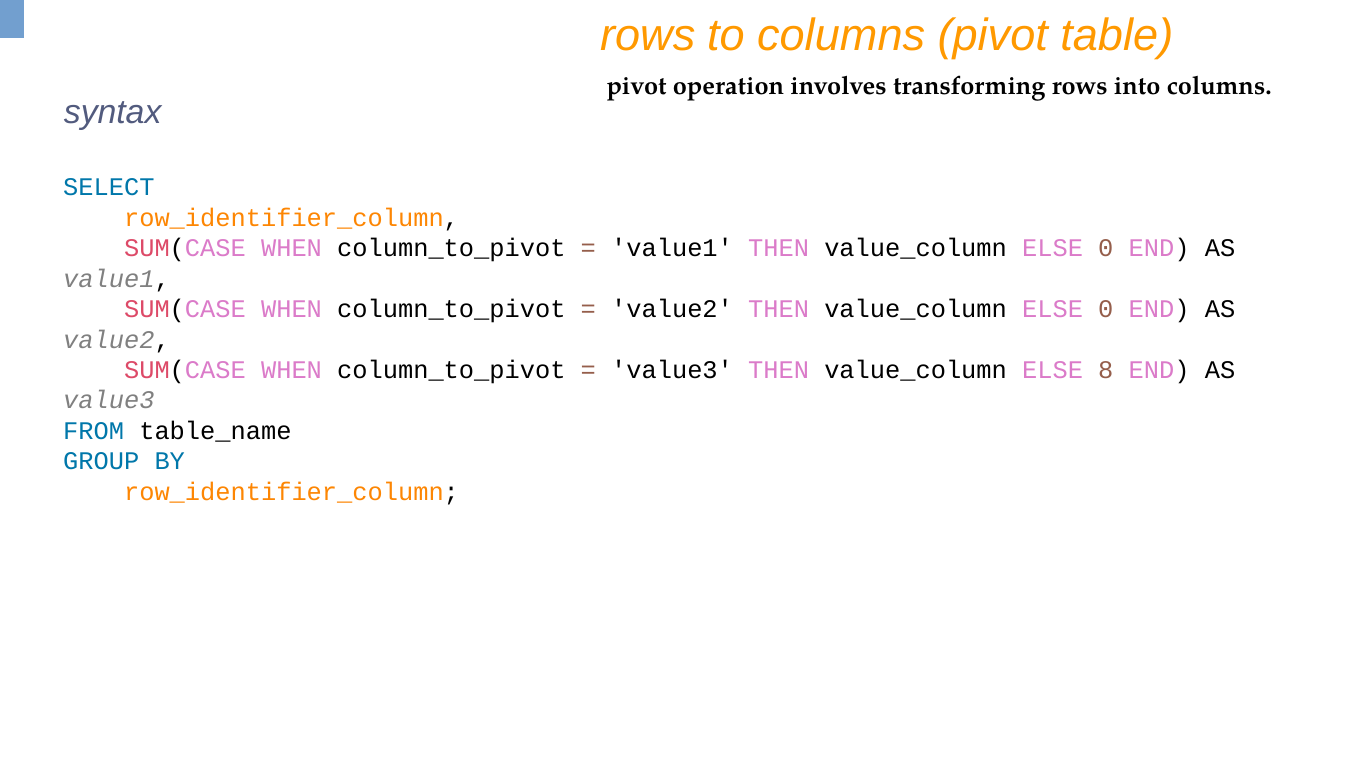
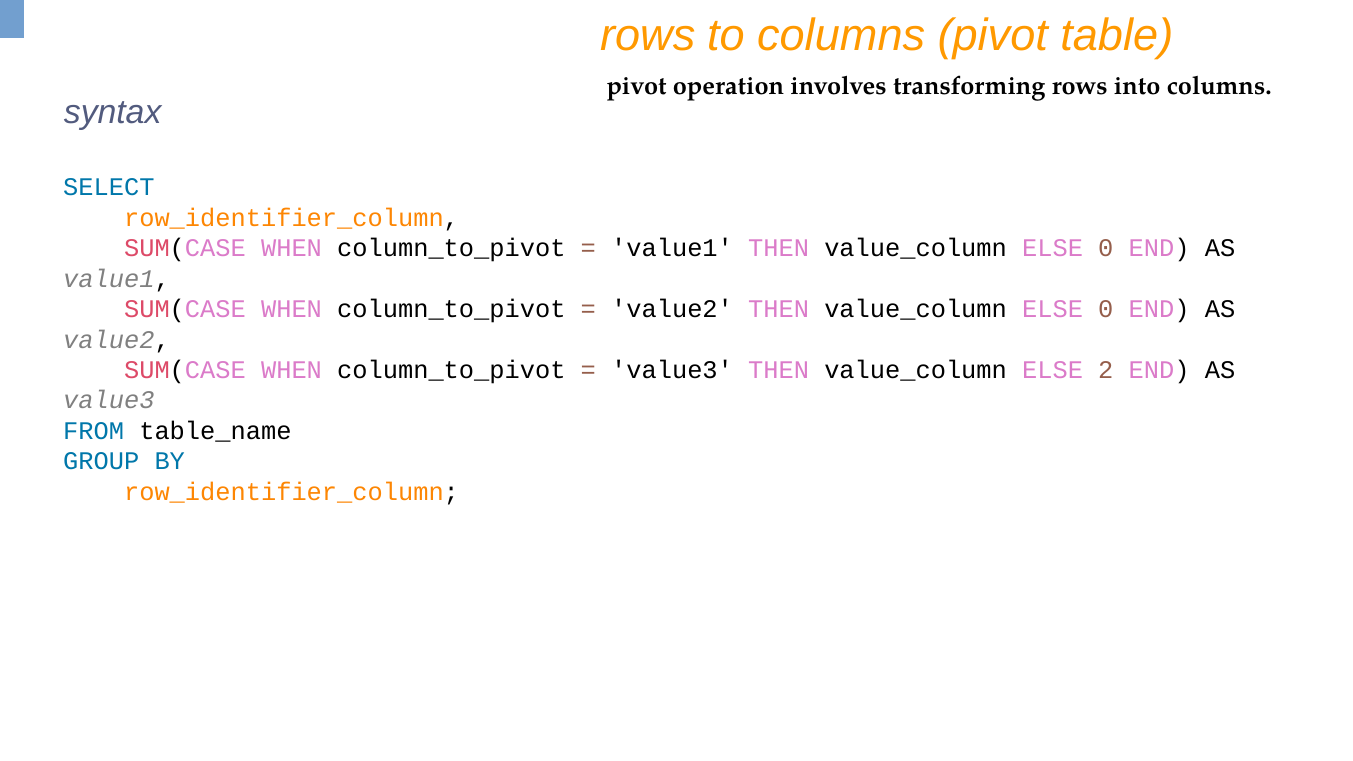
8: 8 -> 2
